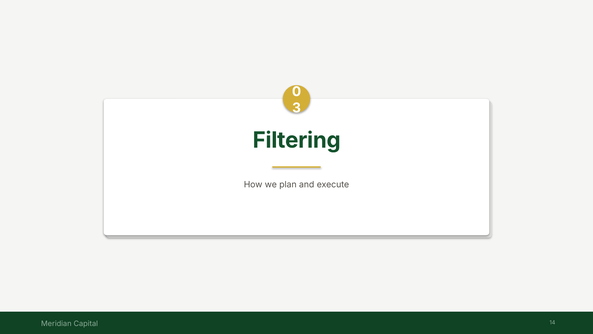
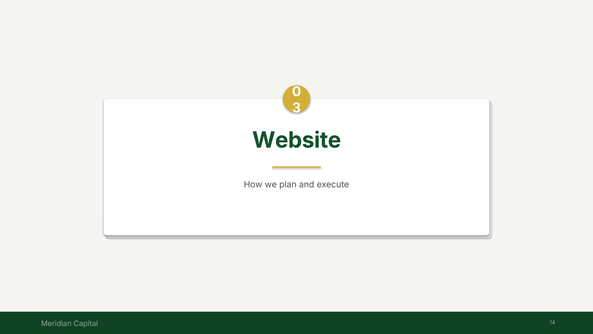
Filtering: Filtering -> Website
